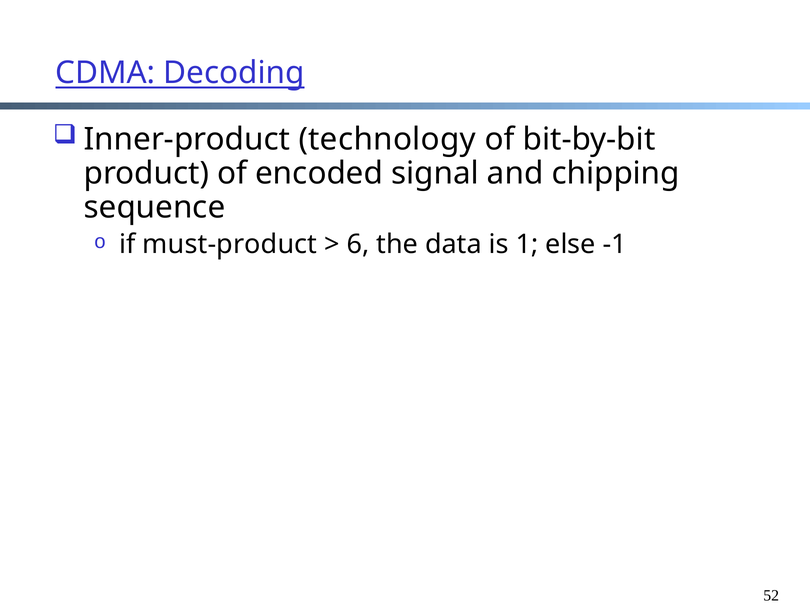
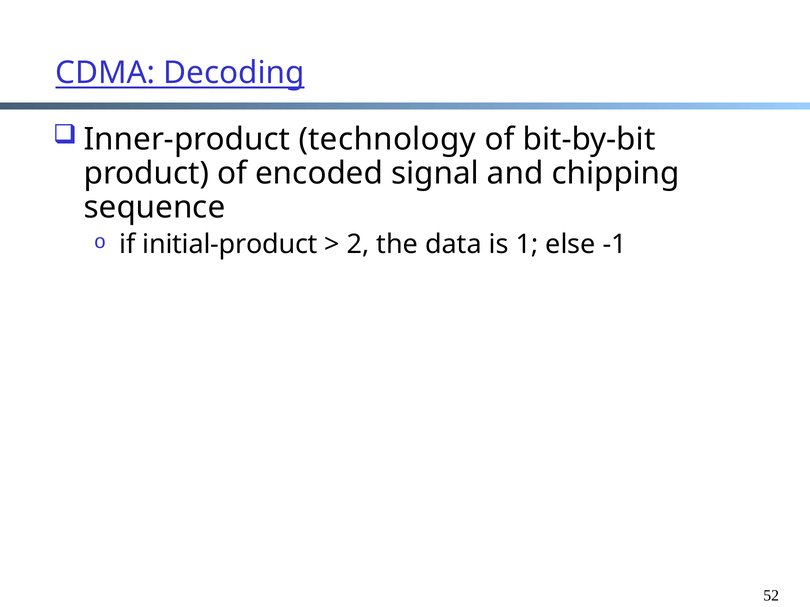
must-product: must-product -> initial-product
6: 6 -> 2
